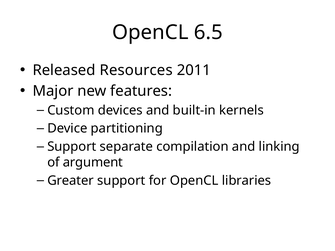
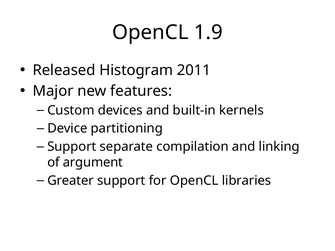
6.5: 6.5 -> 1.9
Resources: Resources -> Histogram
